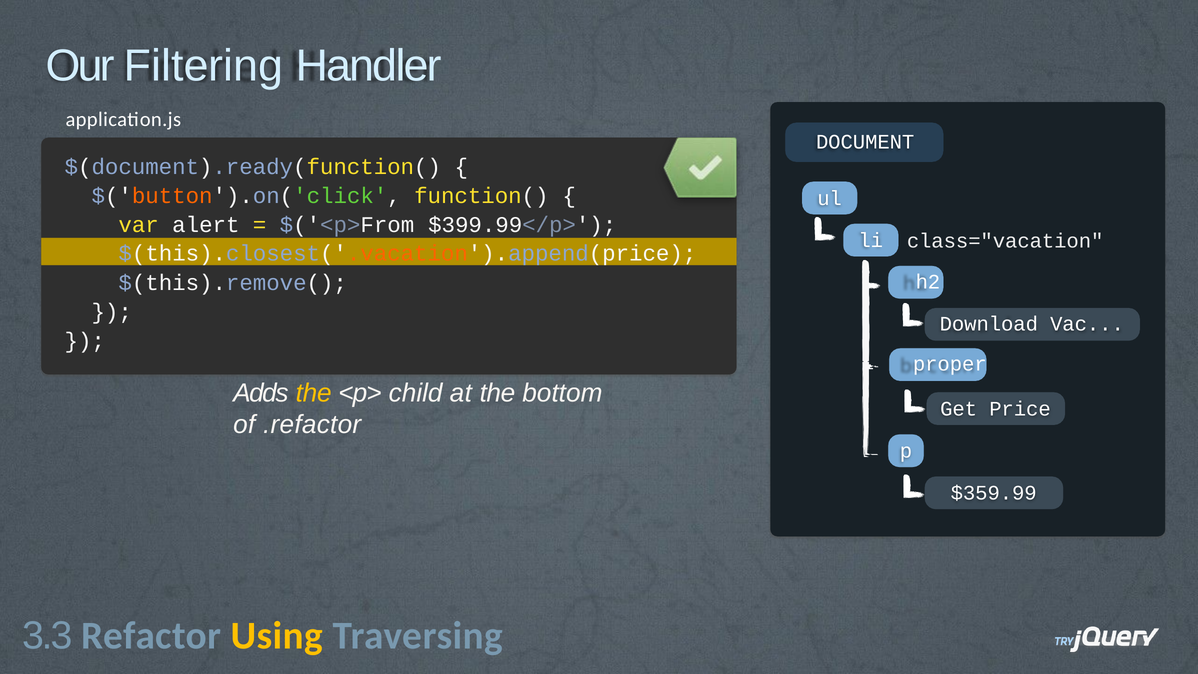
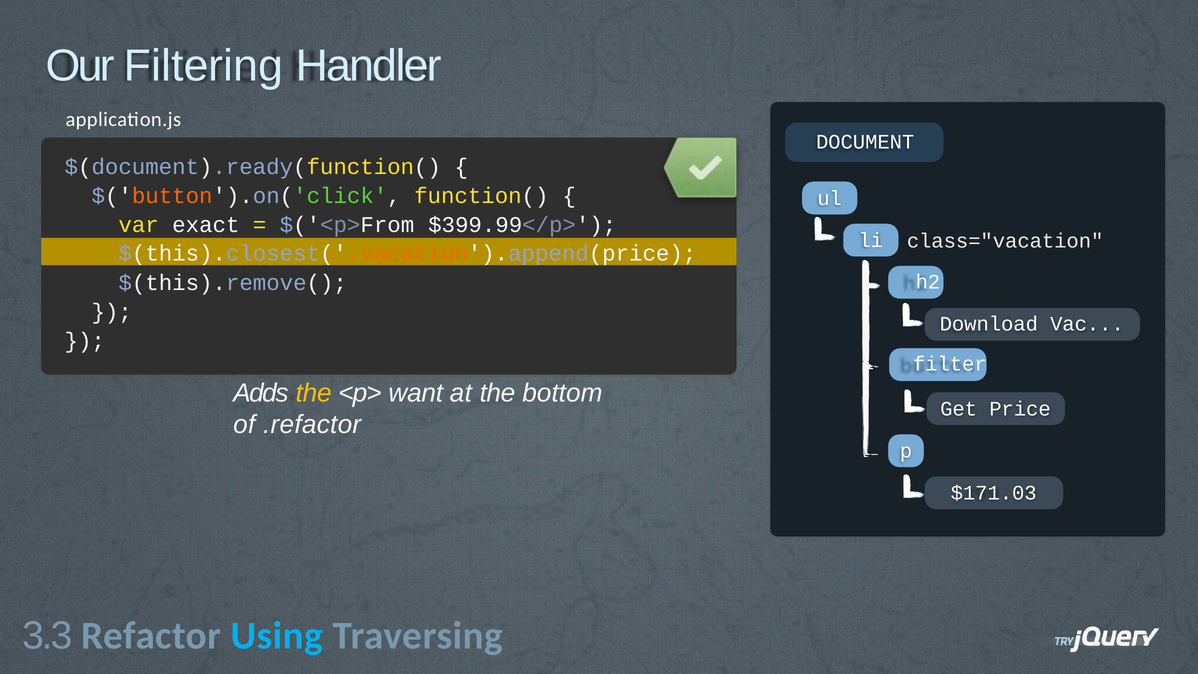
alert: alert -> exact
proper: proper -> filter
child: child -> want
$359.99: $359.99 -> $171.03
Using colour: yellow -> light blue
